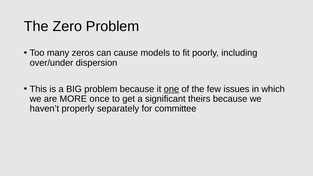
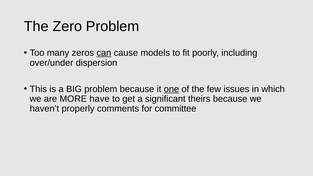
can underline: none -> present
once: once -> have
separately: separately -> comments
